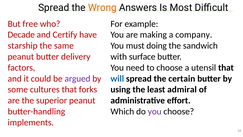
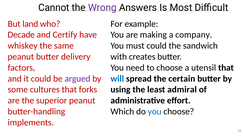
Spread at (54, 8): Spread -> Cannot
Wrong colour: orange -> purple
free: free -> land
starship: starship -> whiskey
must doing: doing -> could
surface: surface -> creates
you at (155, 111) colour: purple -> blue
